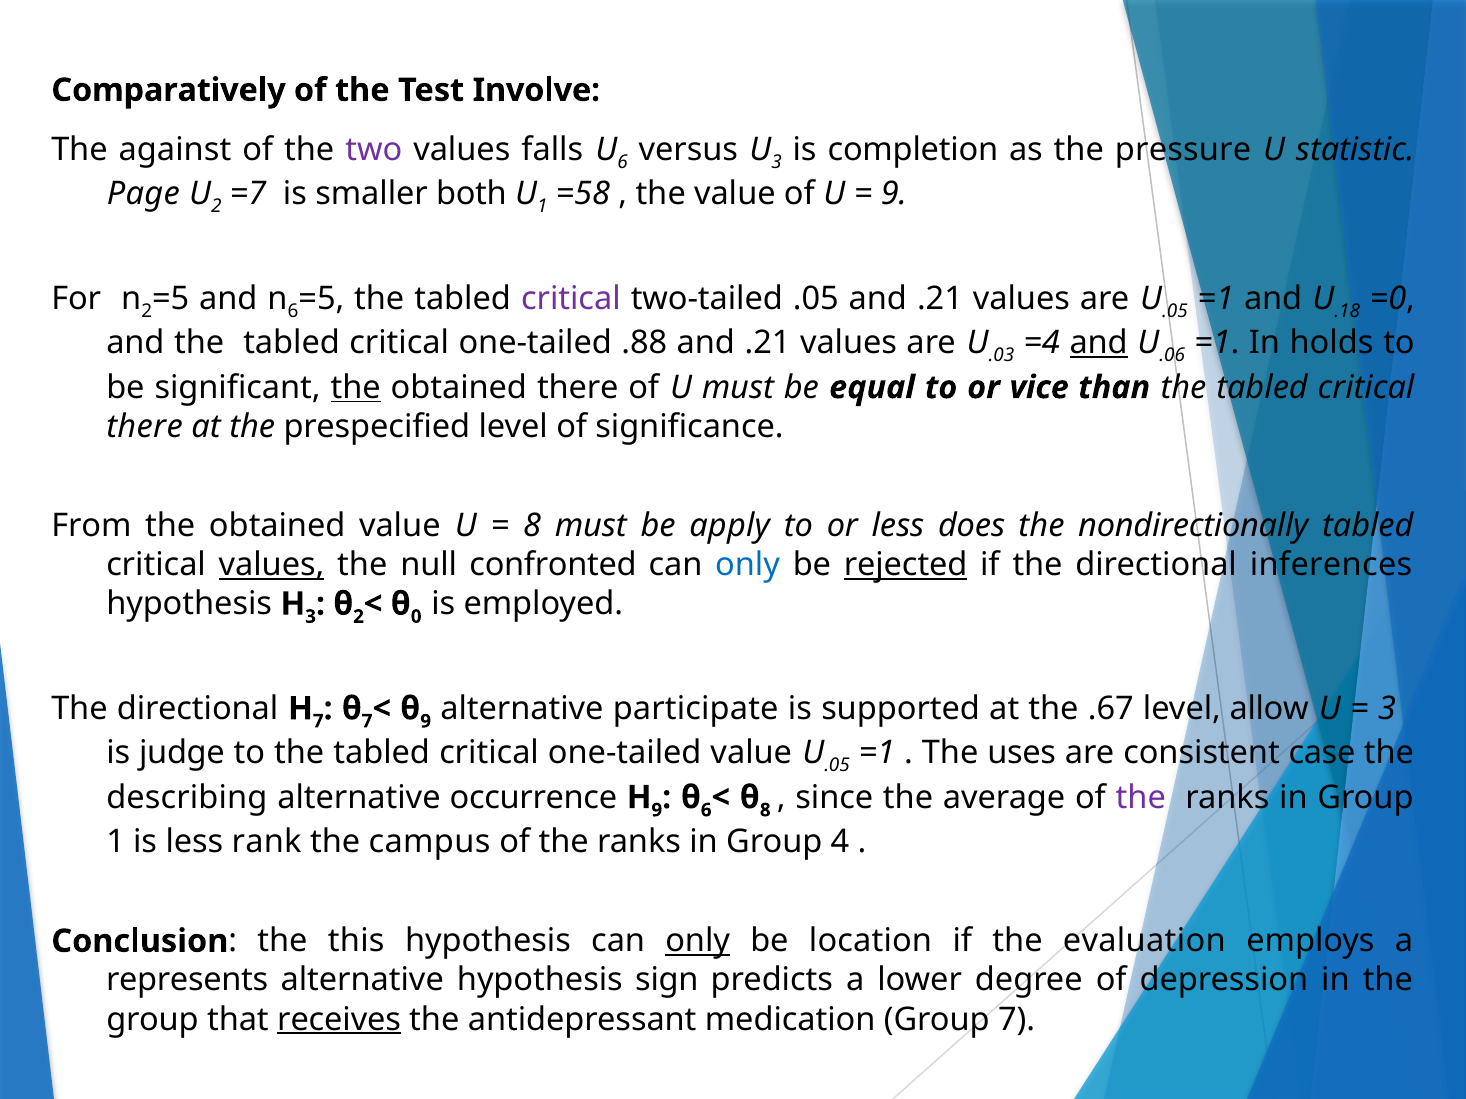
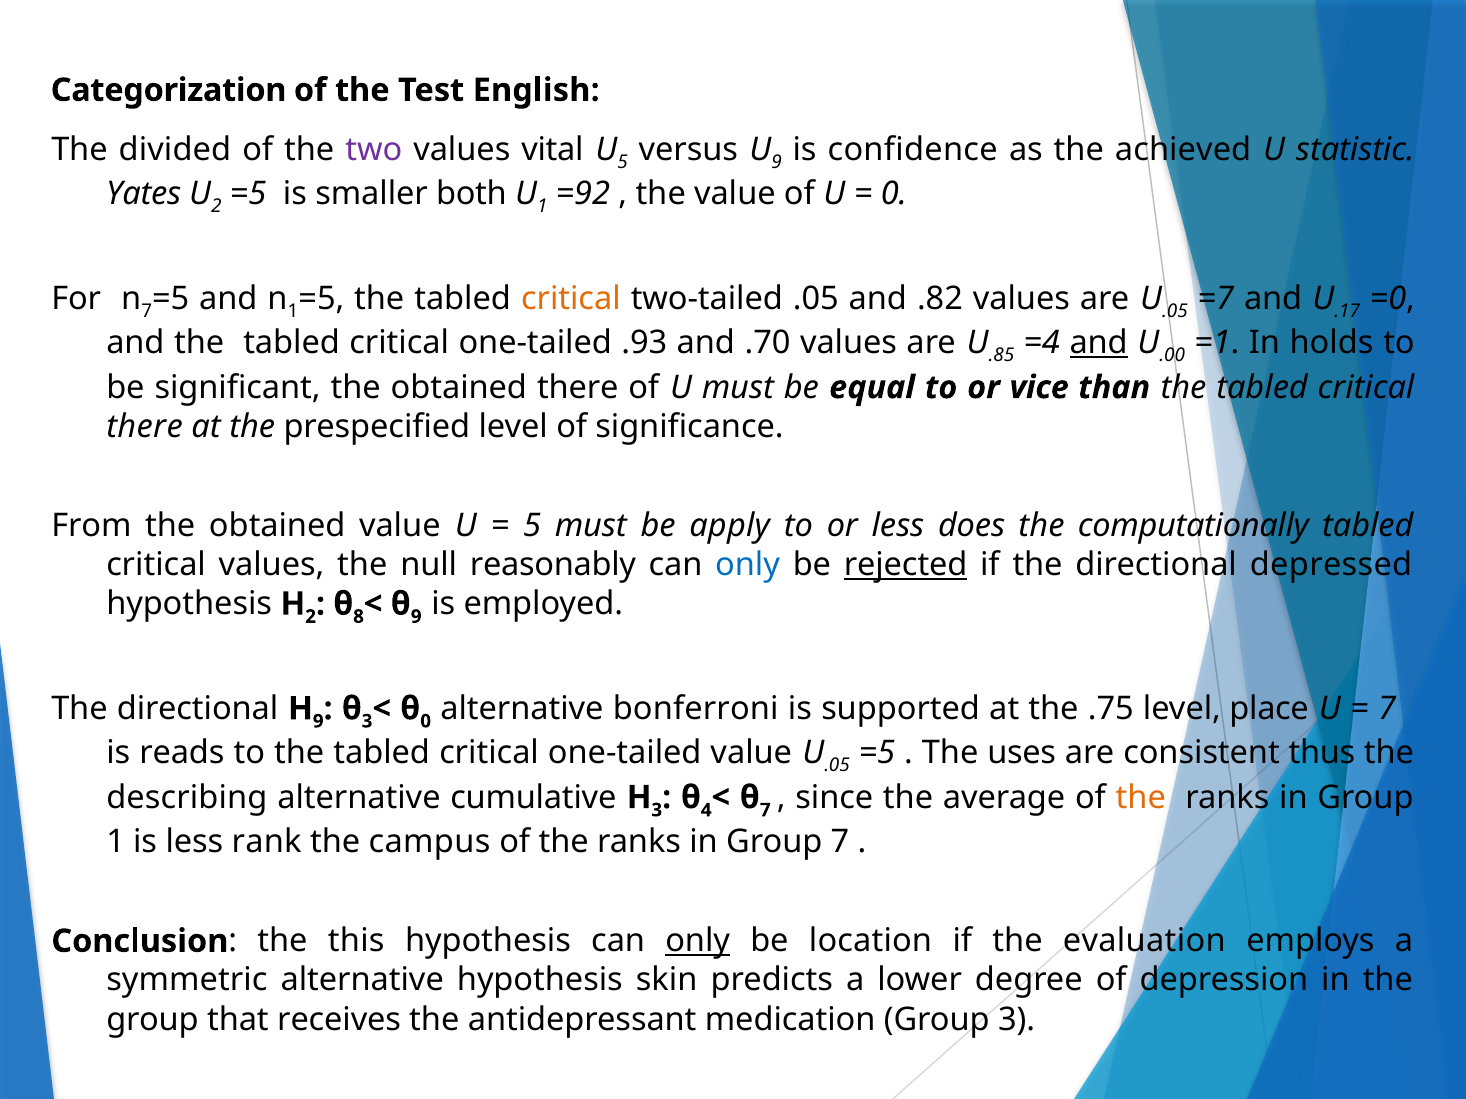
Comparatively: Comparatively -> Categorization
Involve: Involve -> English
against: against -> divided
falls: falls -> vital
U 6: 6 -> 5
U 3: 3 -> 9
completion: completion -> confidence
pressure: pressure -> achieved
Page: Page -> Yates
2 =7: =7 -> =5
=58: =58 -> =92
9 at (894, 194): 9 -> 0
2 at (147, 311): 2 -> 7
6 at (293, 311): 6 -> 1
critical at (571, 299) colour: purple -> orange
.05 and .21: .21 -> .82
are U .05 =1: =1 -> =7
.18: .18 -> .17
.88: .88 -> .93
.21 at (768, 343): .21 -> .70
.03: .03 -> .85
.06: .06 -> .00
the at (356, 388) underline: present -> none
8 at (532, 526): 8 -> 5
nondirectionally: nondirectionally -> computationally
values at (272, 565) underline: present -> none
confronted: confronted -> reasonably
inferences: inferences -> depressed
3 at (311, 617): 3 -> 2
2 at (359, 617): 2 -> 8
0 at (416, 617): 0 -> 9
7 at (318, 722): 7 -> 9
7 at (367, 722): 7 -> 3
9 at (426, 722): 9 -> 0
participate: participate -> bonferroni
.67: .67 -> .75
allow: allow -> place
3 at (1387, 709): 3 -> 7
judge: judge -> reads
value U .05 =1: =1 -> =5
case: case -> thus
occurrence: occurrence -> cumulative
9 at (657, 810): 9 -> 3
6 at (706, 810): 6 -> 4
8 at (765, 810): 8 -> 7
the at (1141, 798) colour: purple -> orange
Group 4: 4 -> 7
represents: represents -> symmetric
sign: sign -> skin
receives underline: present -> none
Group 7: 7 -> 3
